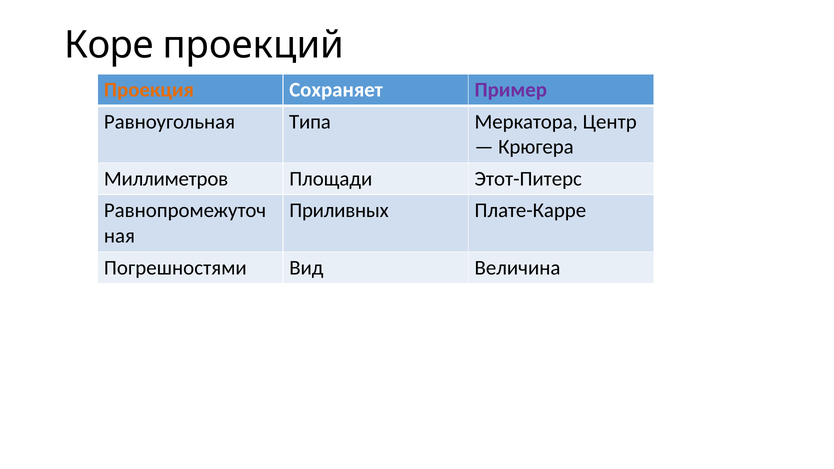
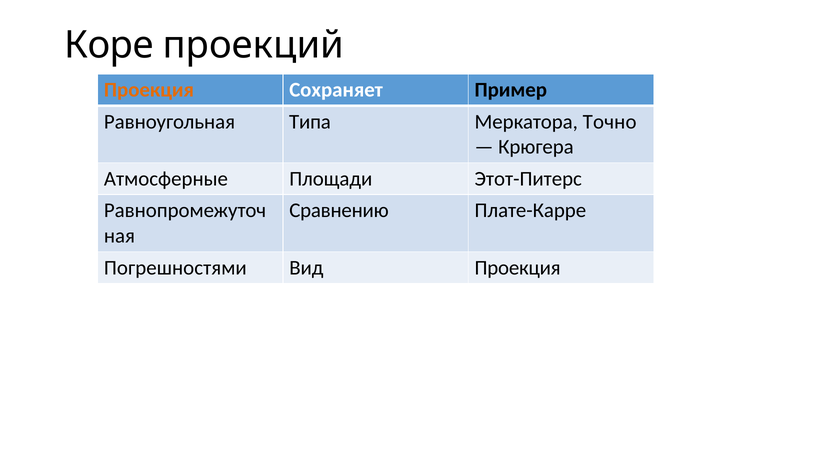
Пример colour: purple -> black
Центр: Центр -> Точно
Миллиметров: Миллиметров -> Атмосферные
Приливных: Приливных -> Сравнению
Вид Величина: Величина -> Проекция
